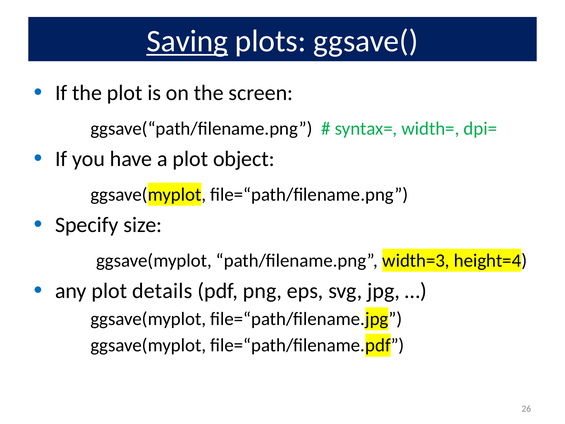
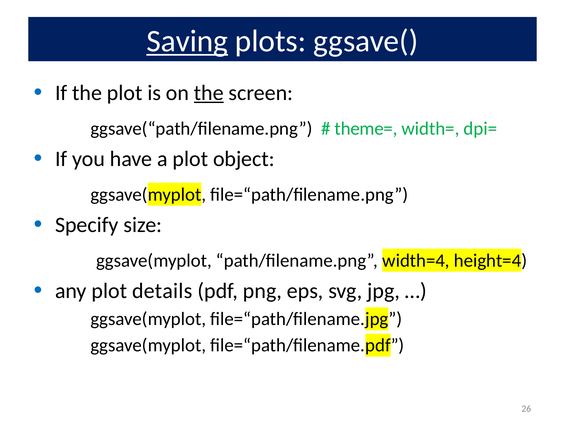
the at (209, 93) underline: none -> present
syntax=: syntax= -> theme=
width=3: width=3 -> width=4
